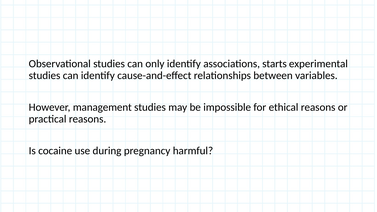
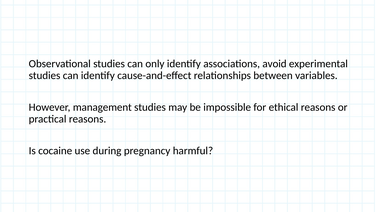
starts: starts -> avoid
